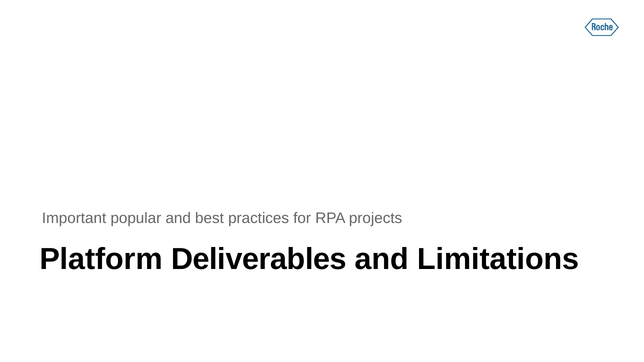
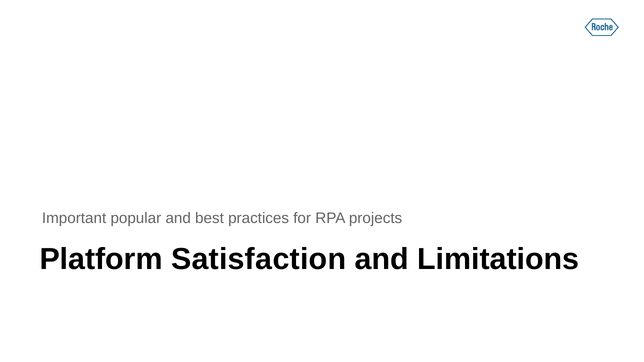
Deliverables: Deliverables -> Satisfaction
